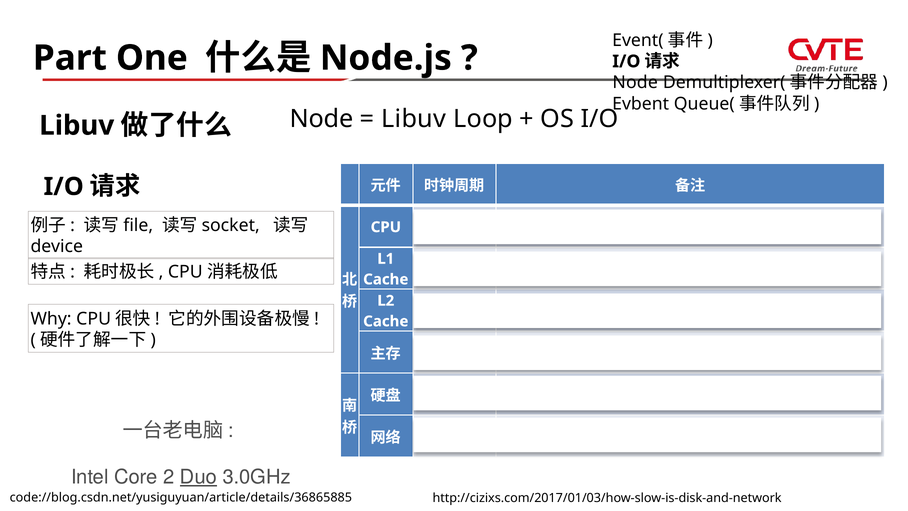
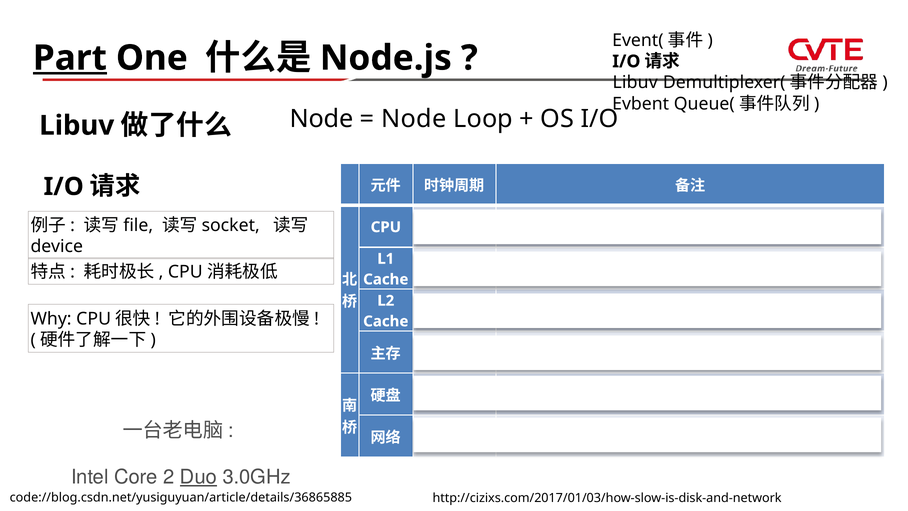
Part underline: none -> present
Node at (635, 83): Node -> Libuv
Libuv at (414, 119): Libuv -> Node
